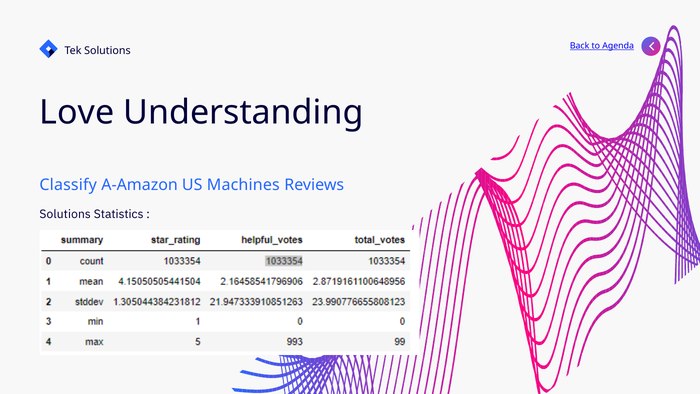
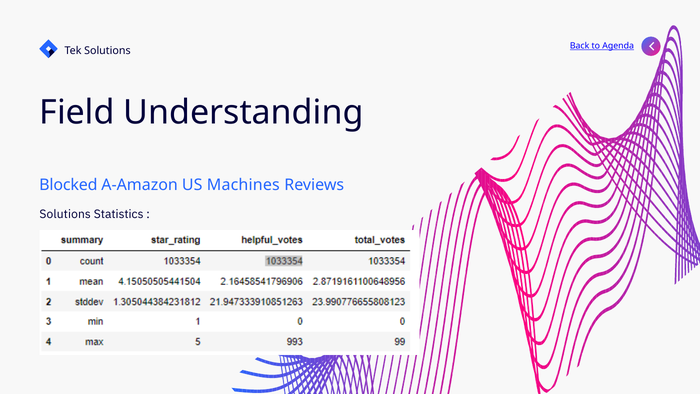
Love: Love -> Field
Classify: Classify -> Blocked
